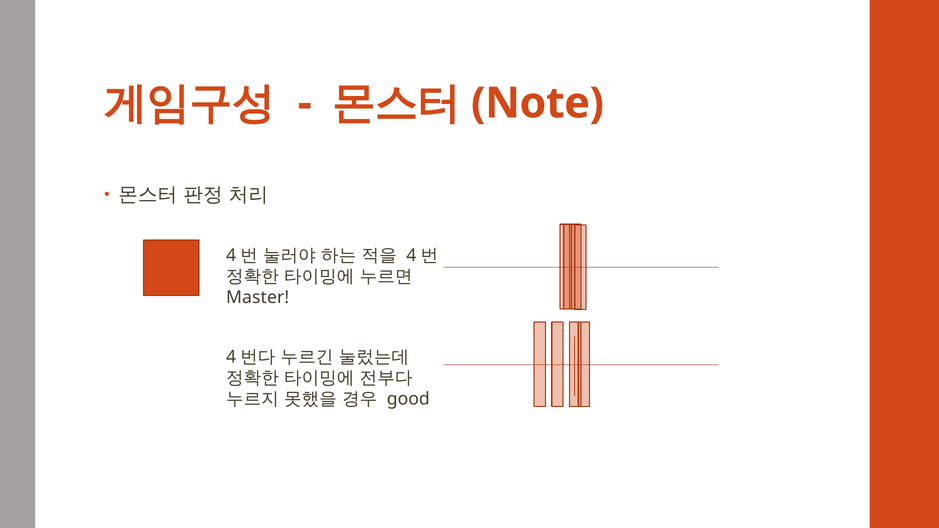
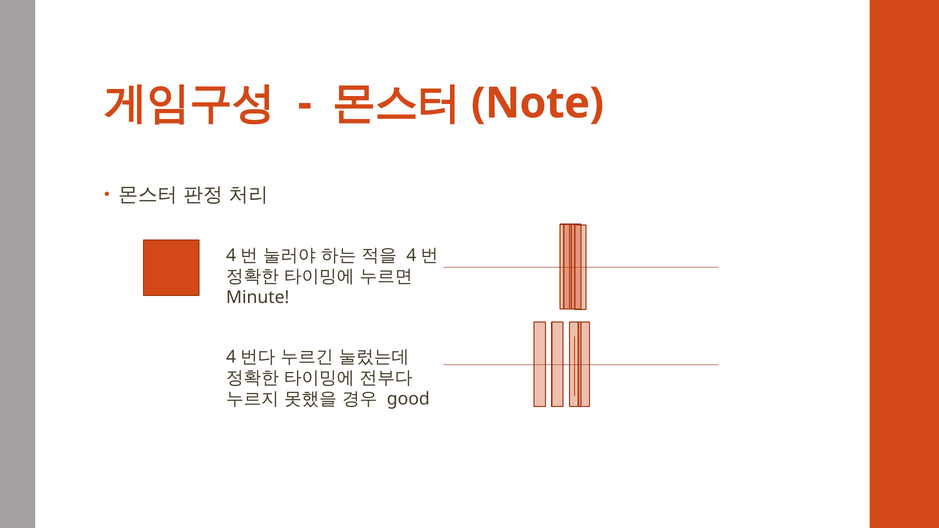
Master: Master -> Minute
